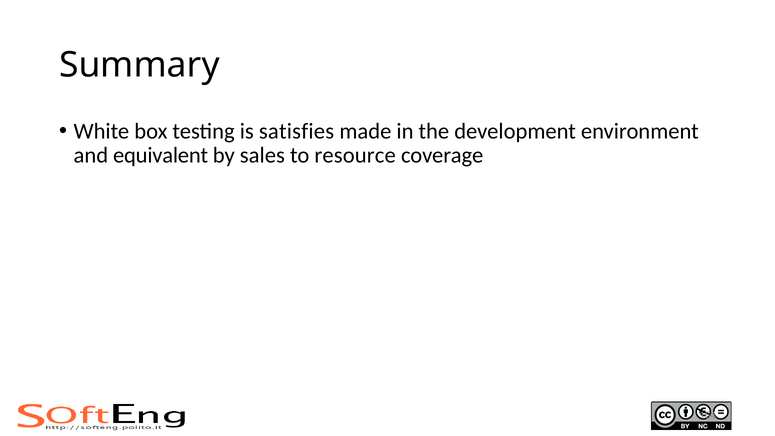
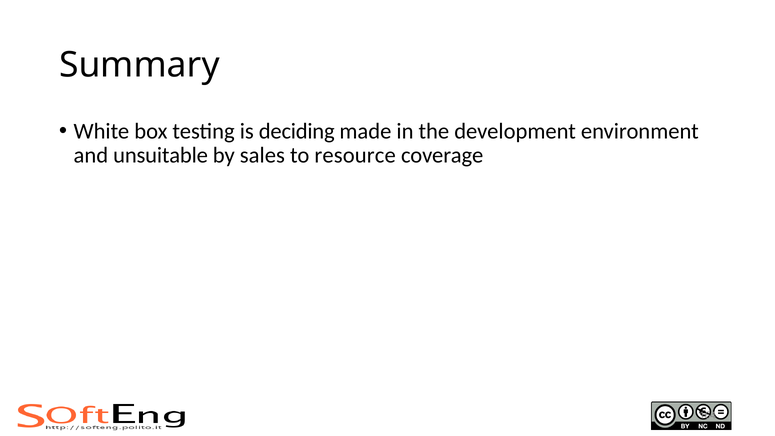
satisfies: satisfies -> deciding
equivalent: equivalent -> unsuitable
